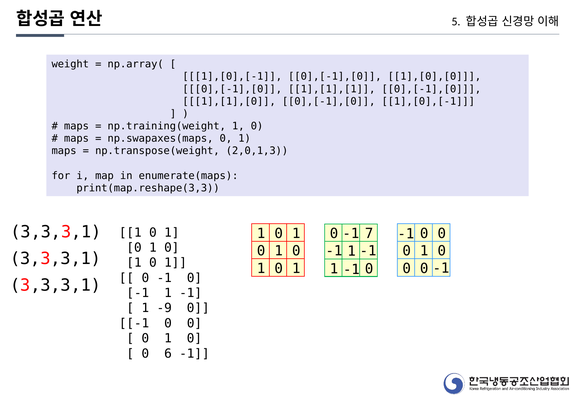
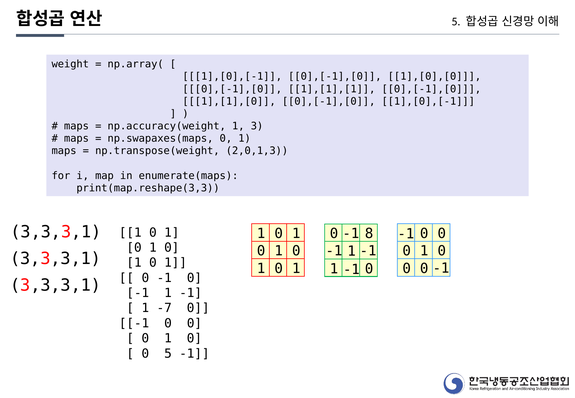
np.training(weight: np.training(weight -> np.accuracy(weight
0 at (257, 126): 0 -> 3
7: 7 -> 8
-9: -9 -> -7
0 6: 6 -> 5
